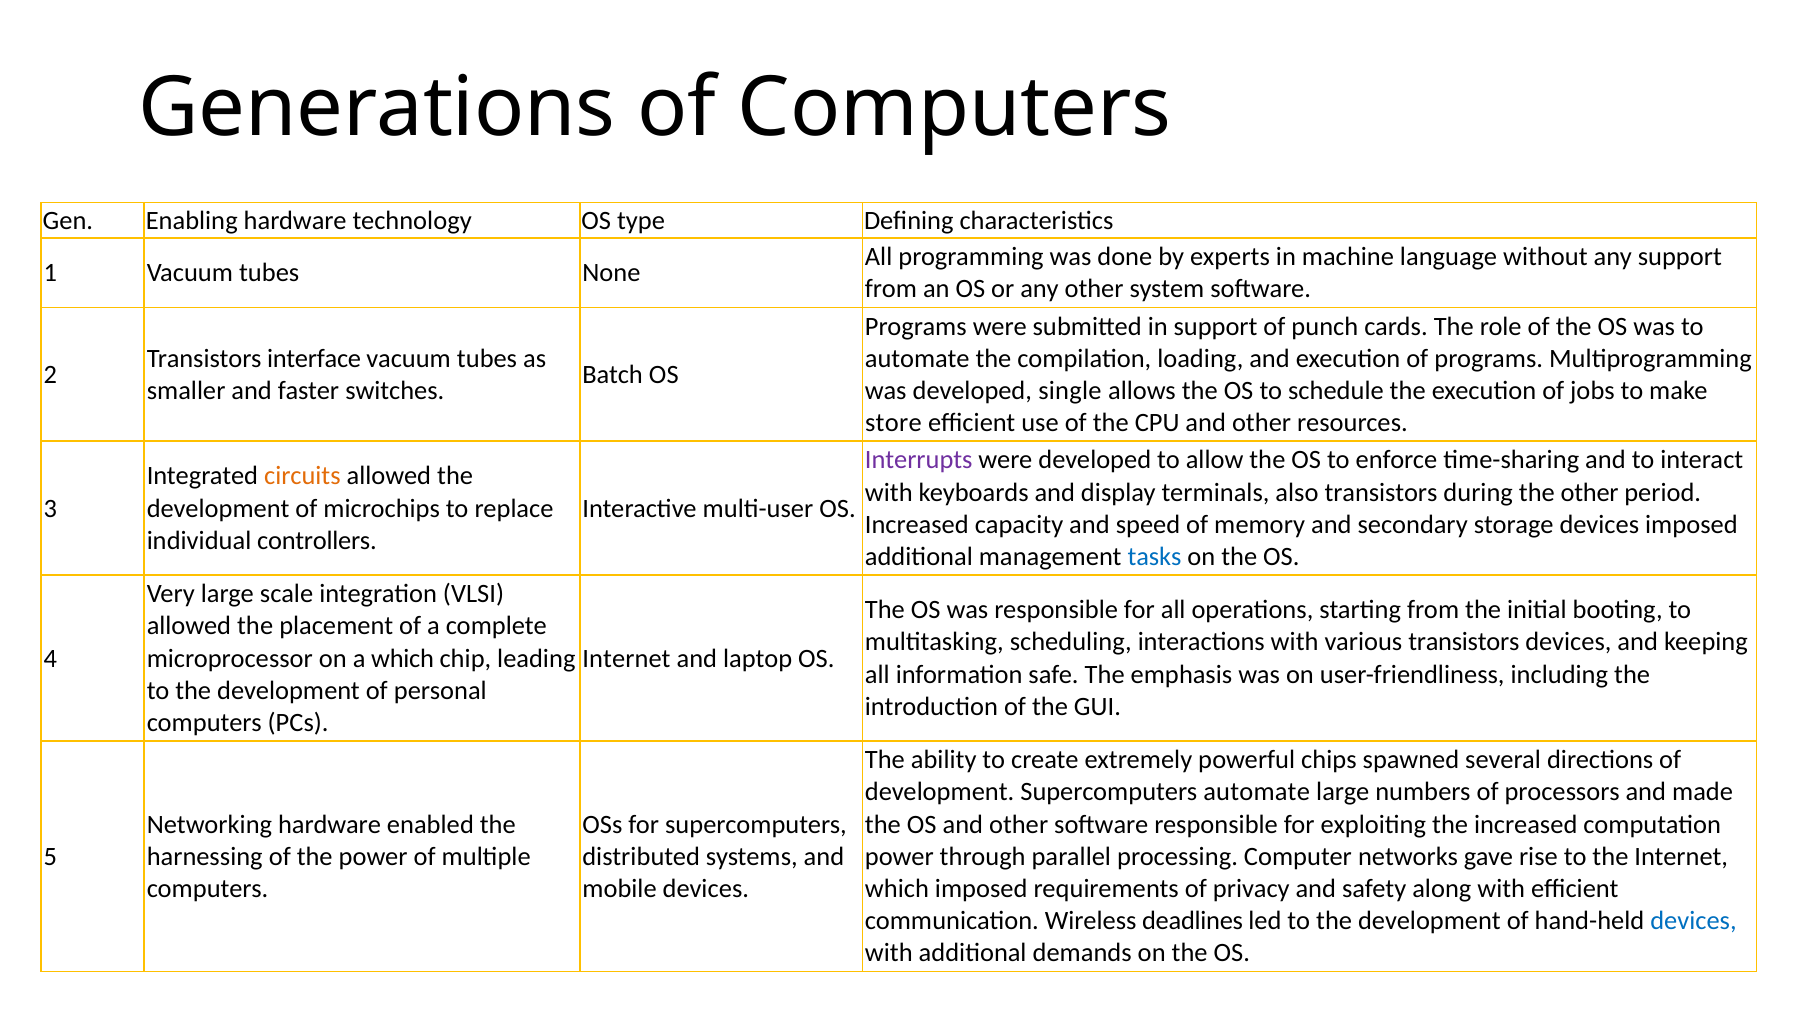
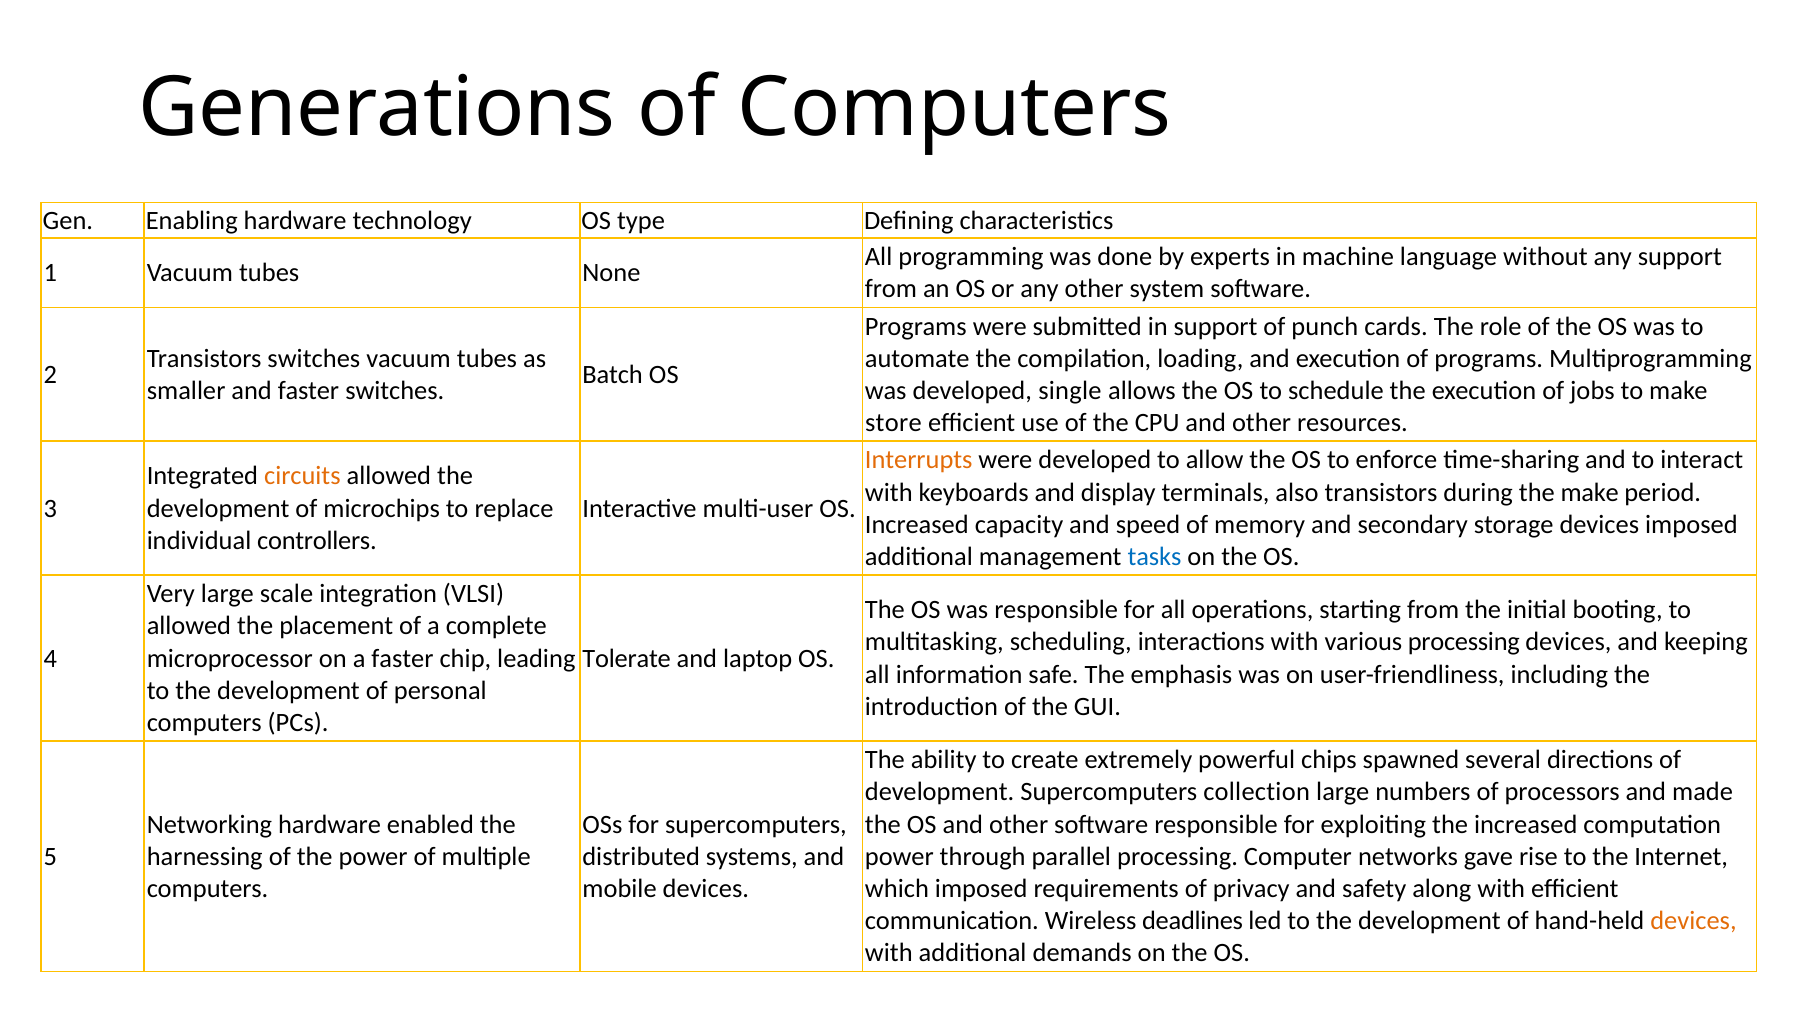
Transistors interface: interface -> switches
Interrupts colour: purple -> orange
the other: other -> make
various transistors: transistors -> processing
a which: which -> faster
Internet at (627, 658): Internet -> Tolerate
Supercomputers automate: automate -> collection
devices at (1693, 921) colour: blue -> orange
